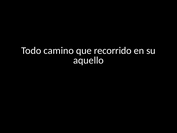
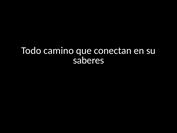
recorrido: recorrido -> conectan
aquello: aquello -> saberes
